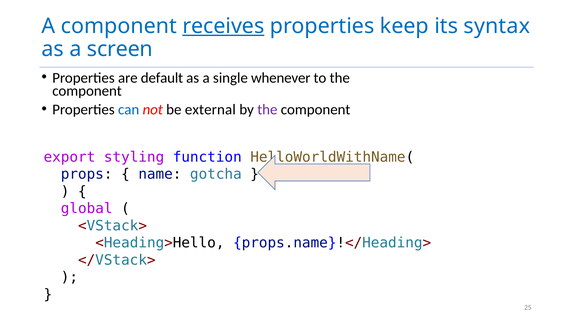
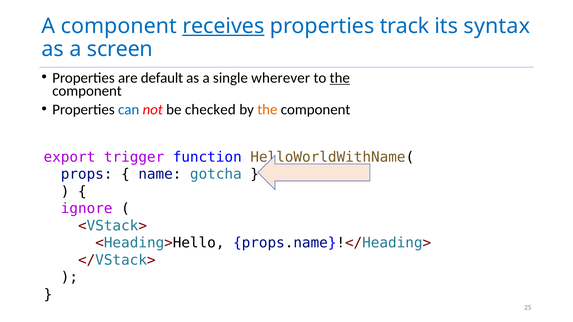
keep: keep -> track
whenever: whenever -> wherever
the at (340, 78) underline: none -> present
external: external -> checked
the at (267, 110) colour: purple -> orange
styling: styling -> trigger
global: global -> ignore
